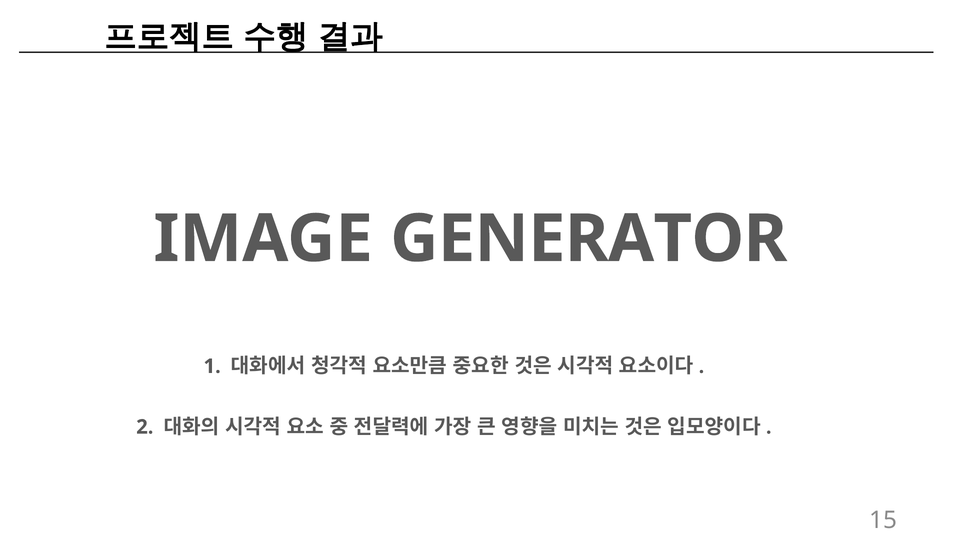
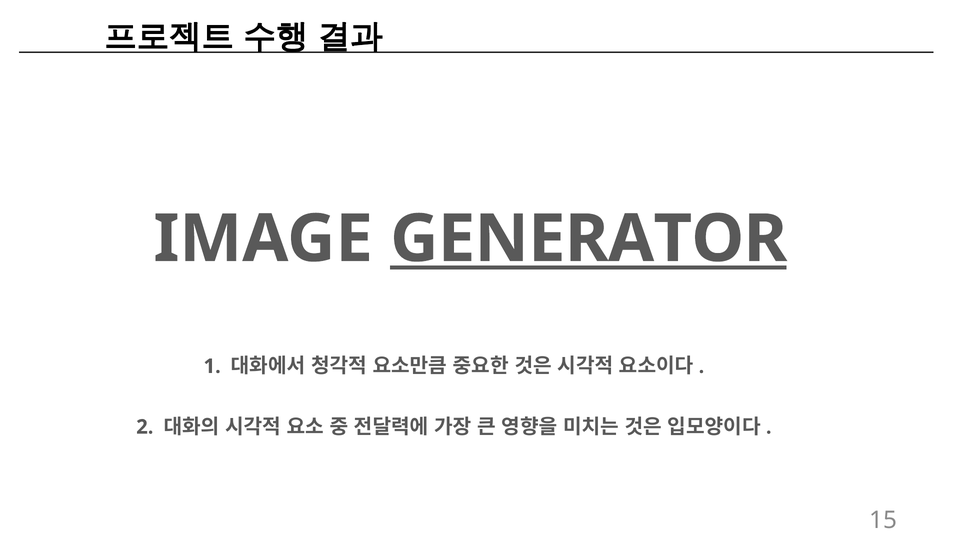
GENERATOR underline: none -> present
